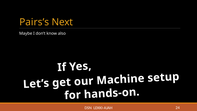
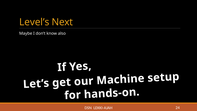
Pairs’s: Pairs’s -> Level’s
